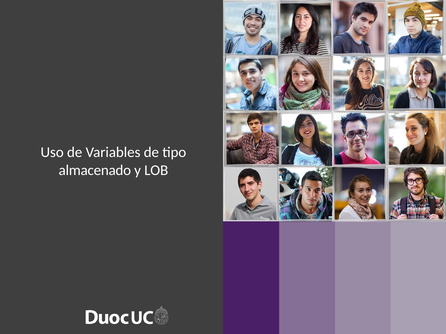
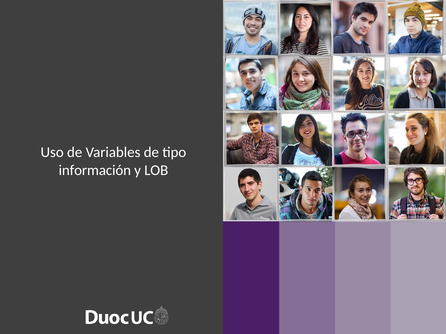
almacenado: almacenado -> información
